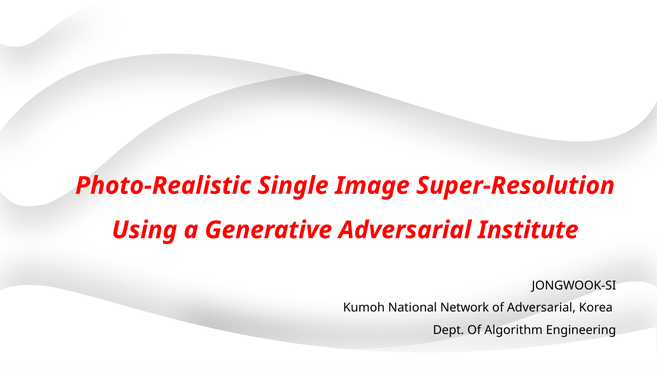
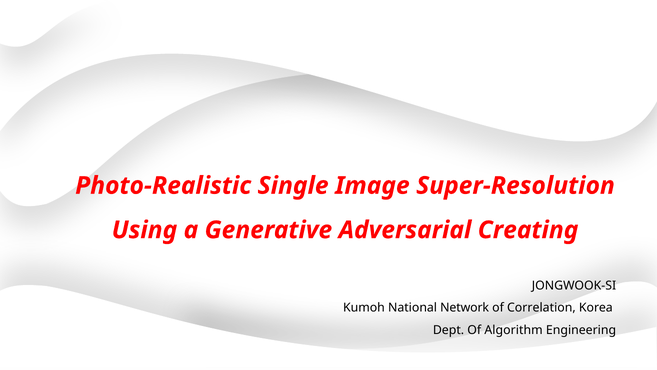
Institute: Institute -> Creating
of Adversarial: Adversarial -> Correlation
